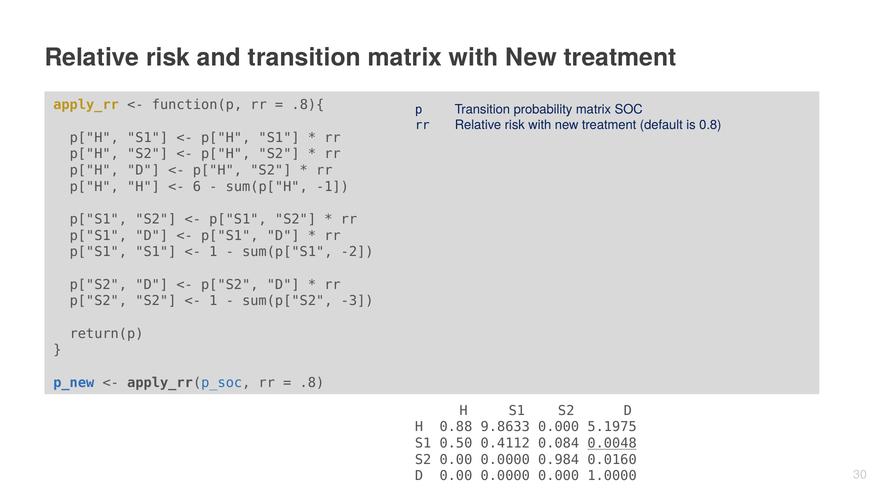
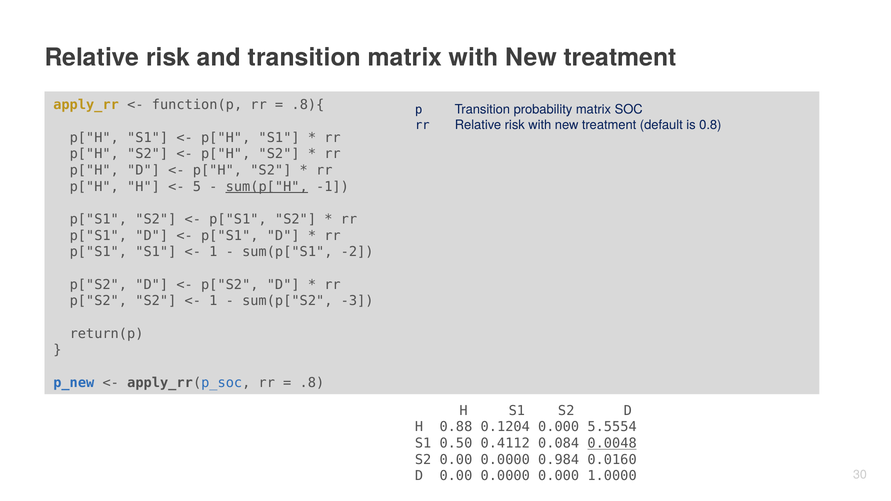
6: 6 -> 5
sum(p["H underline: none -> present
9.8633: 9.8633 -> 0.1204
5.1975: 5.1975 -> 5.5554
